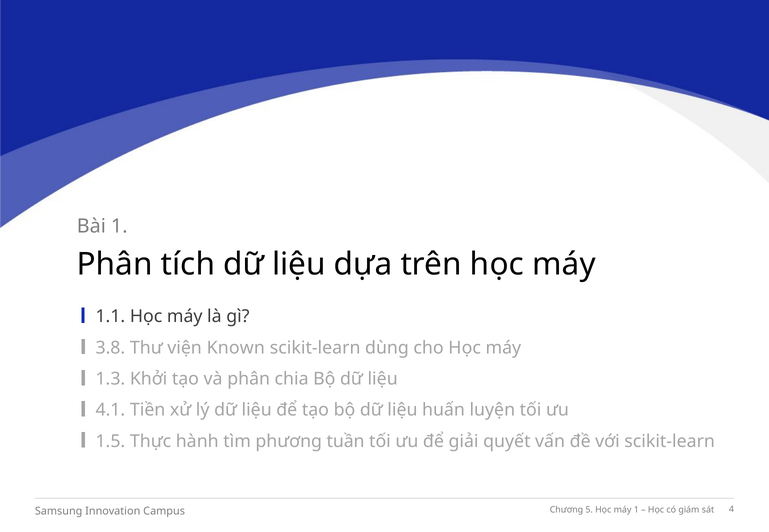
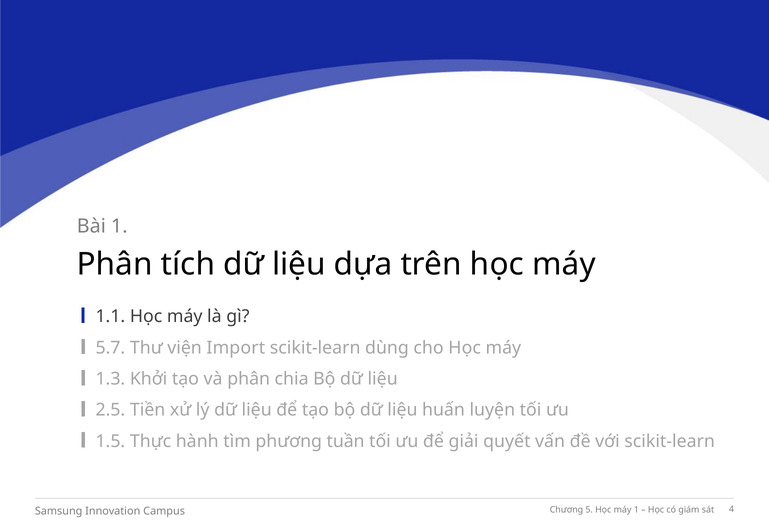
3.8: 3.8 -> 5.7
Known: Known -> Import
4.1: 4.1 -> 2.5
